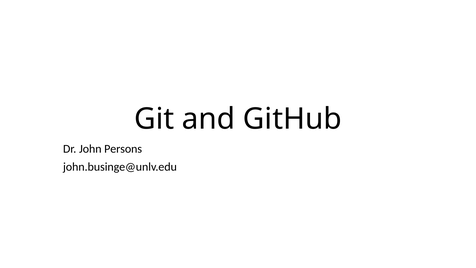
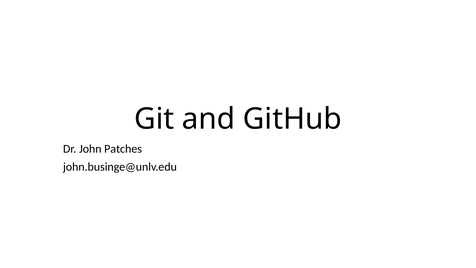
Persons: Persons -> Patches
